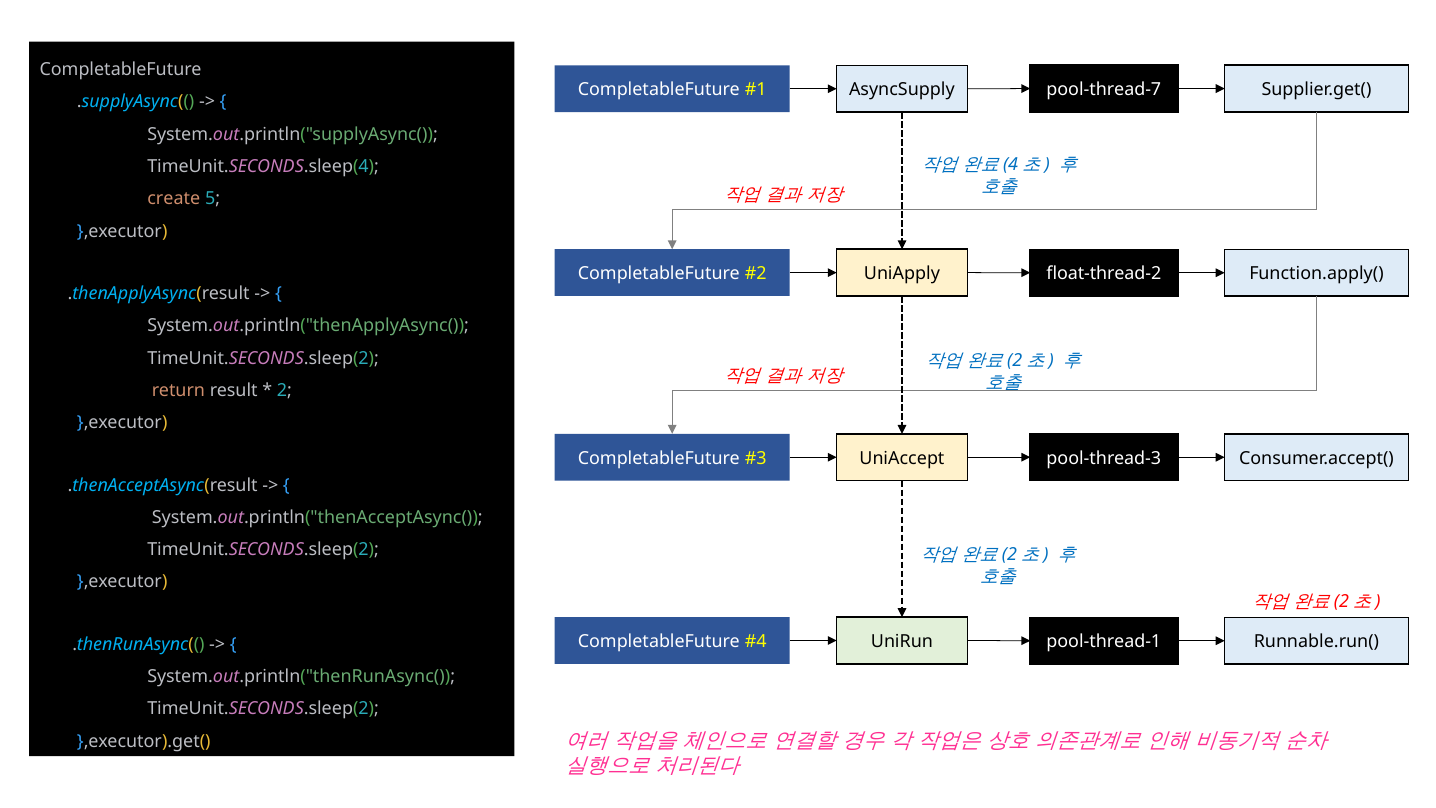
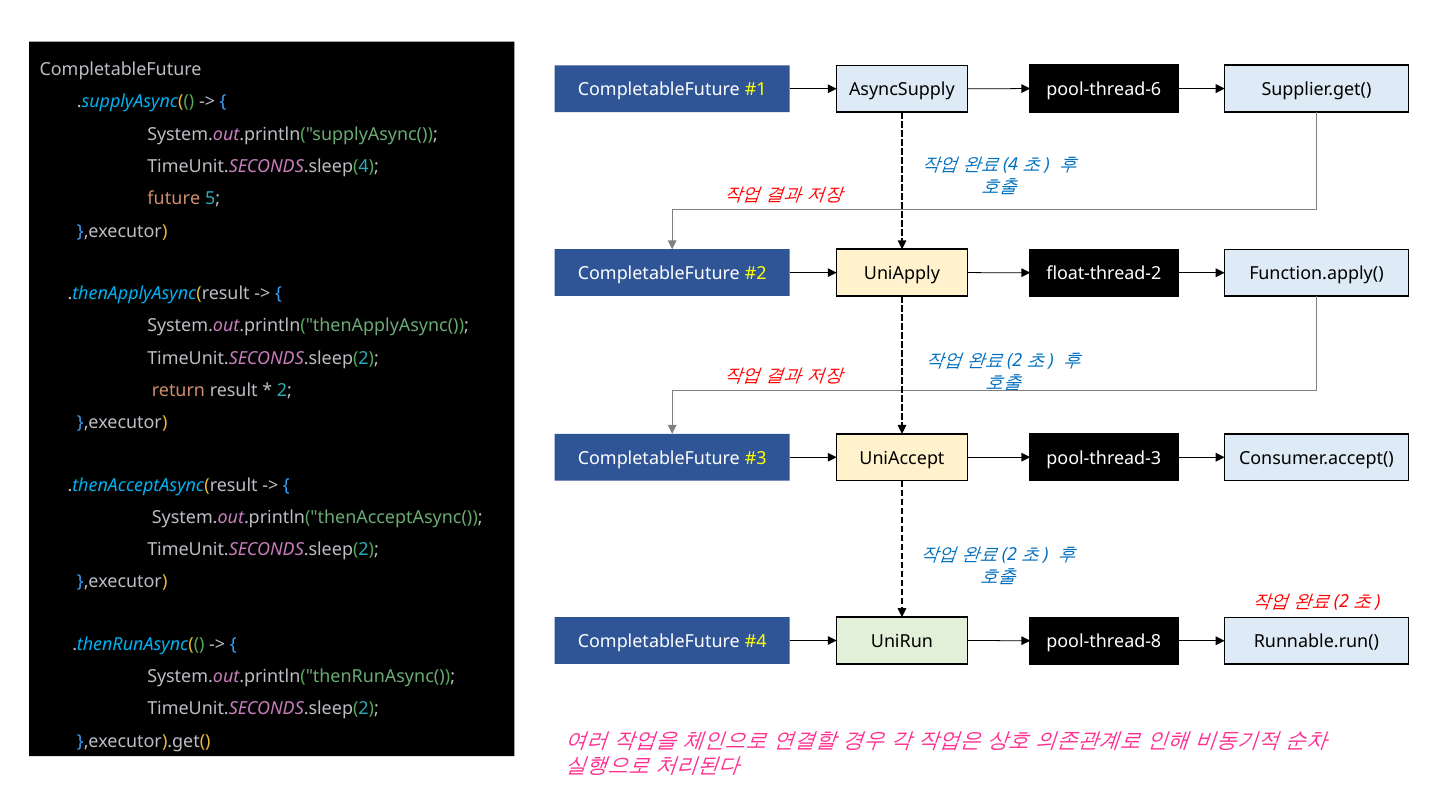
pool-thread-7: pool-thread-7 -> pool-thread-6
create: create -> future
pool-thread-1: pool-thread-1 -> pool-thread-8
